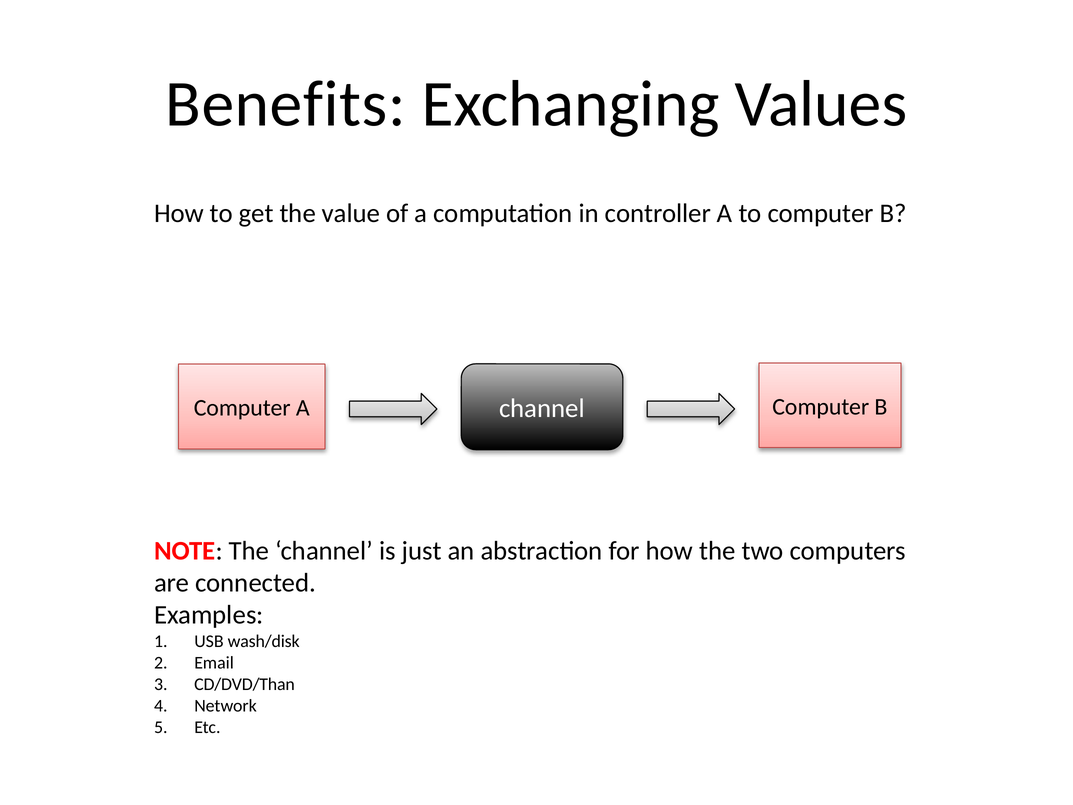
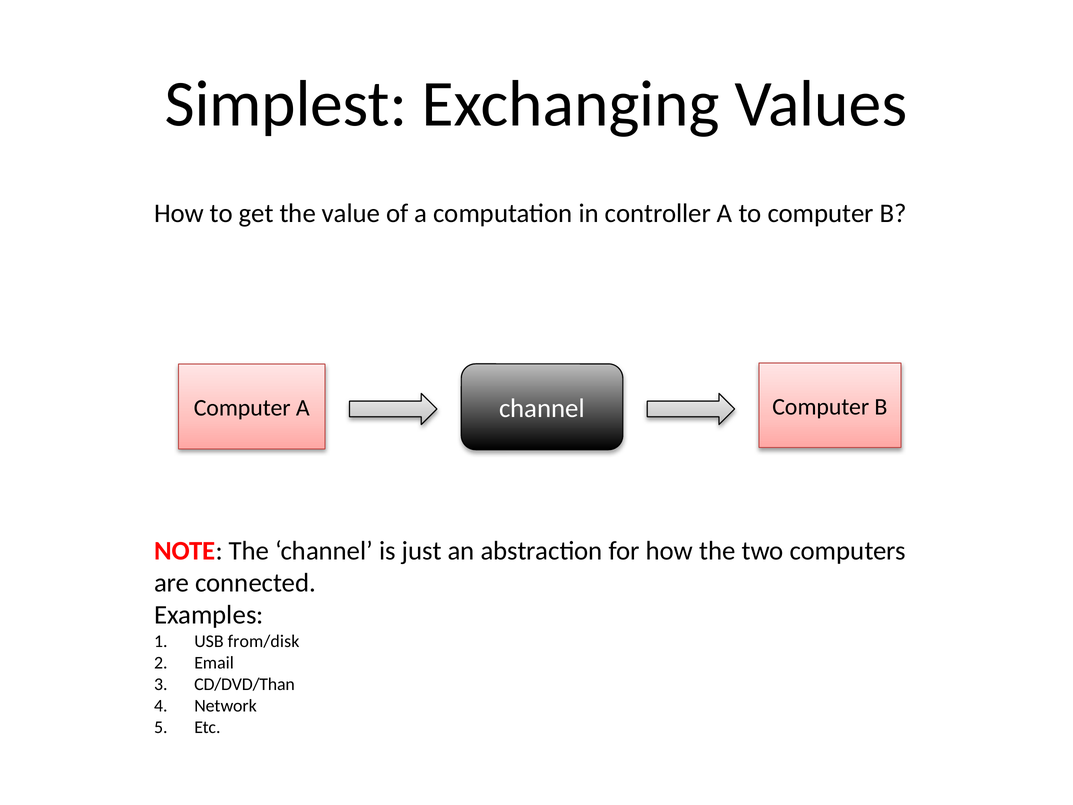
Benefits: Benefits -> Simplest
wash/disk: wash/disk -> from/disk
